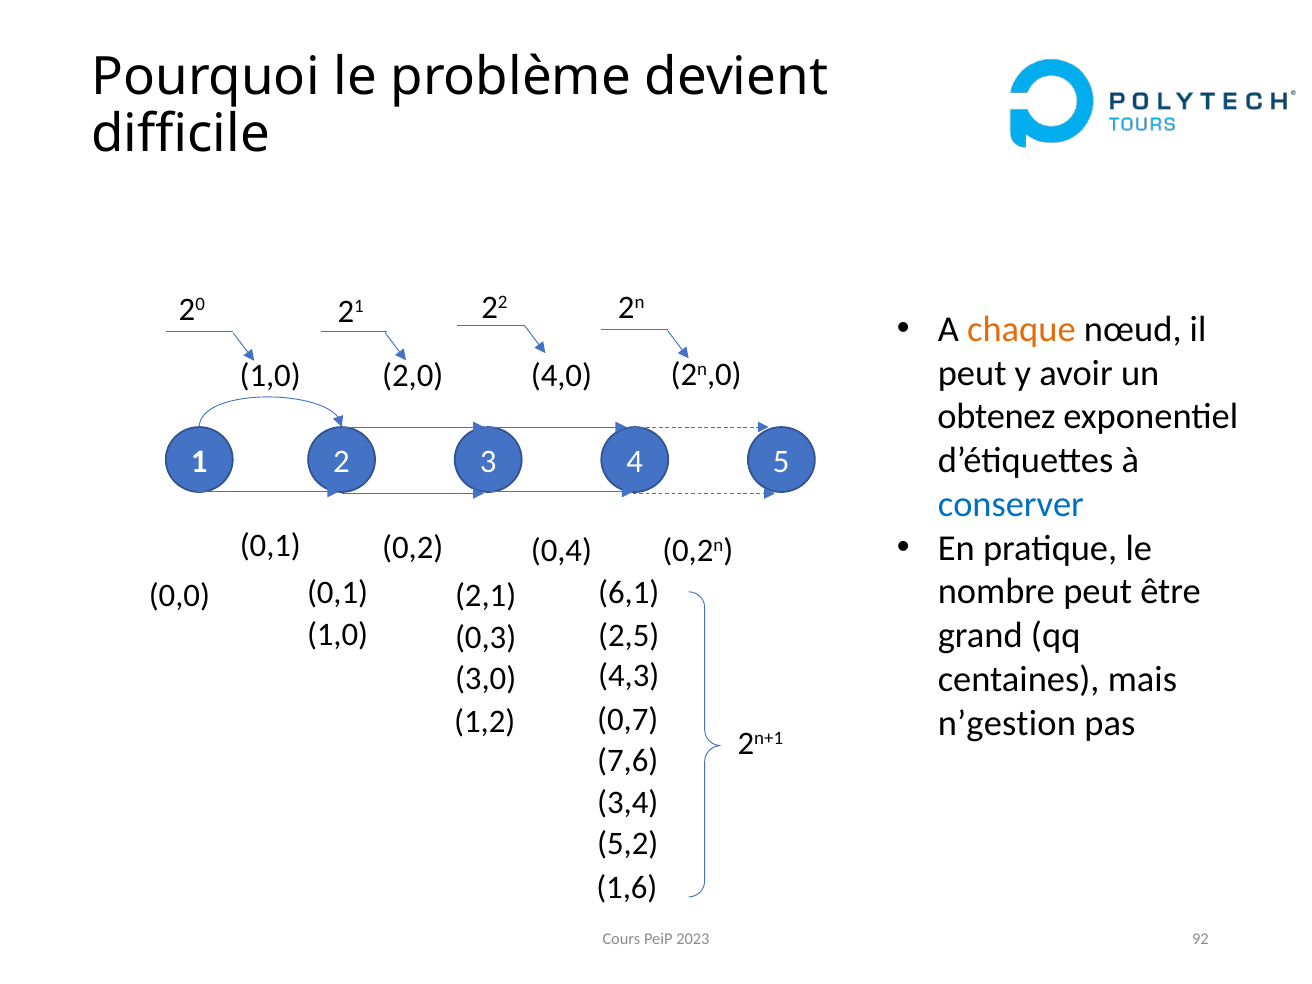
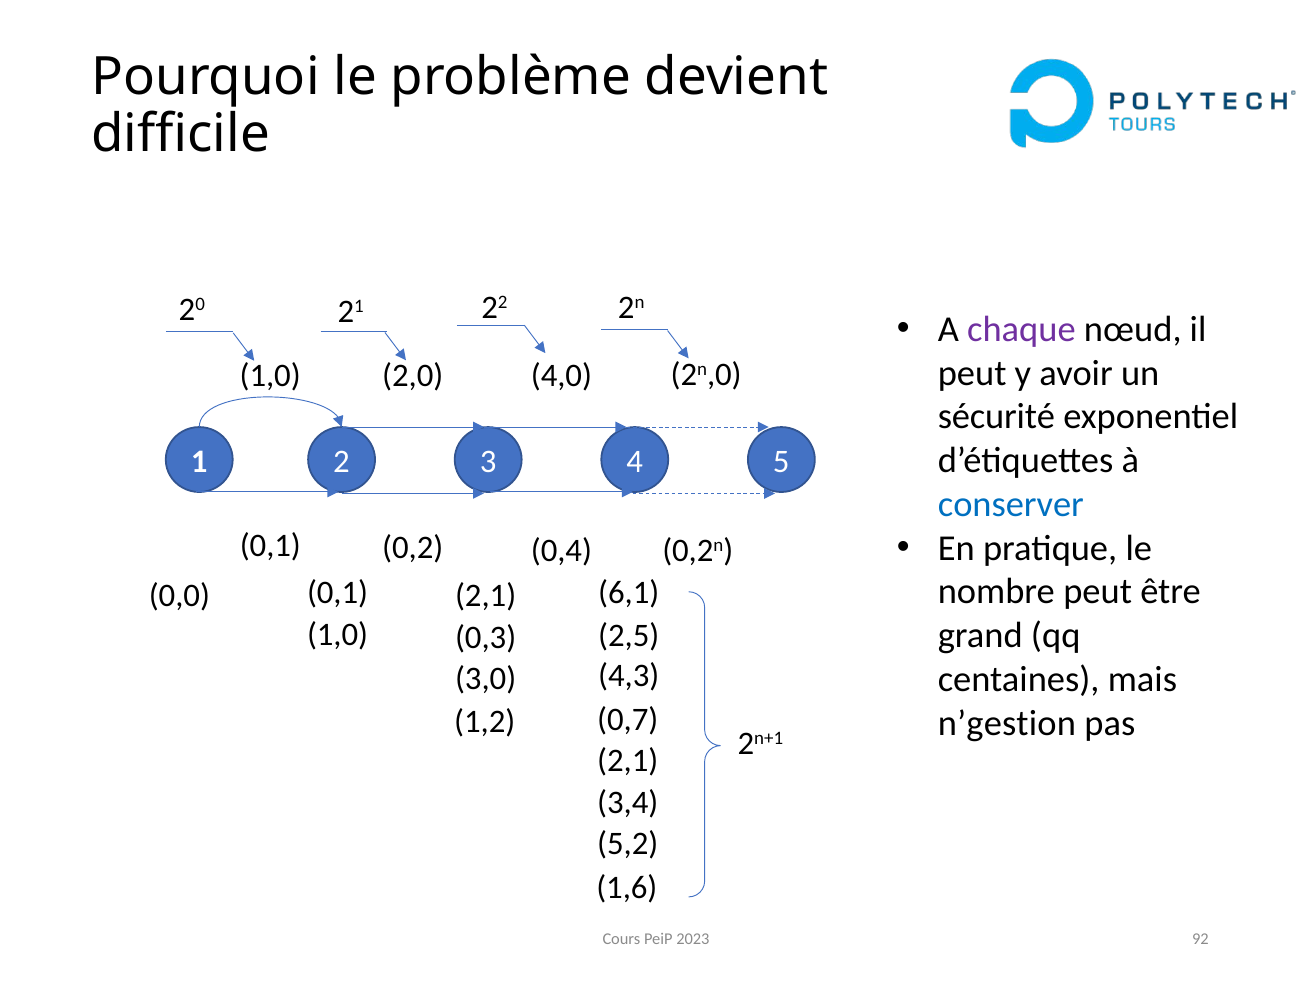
chaque colour: orange -> purple
obtenez: obtenez -> sécurité
7,6 at (628, 761): 7,6 -> 2,1
